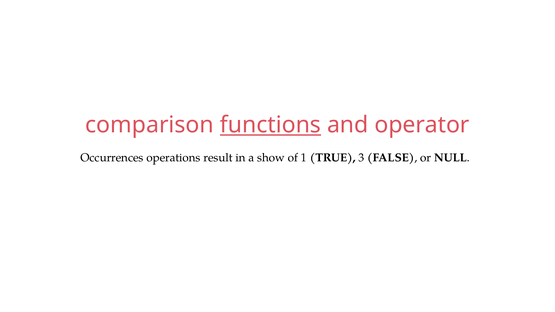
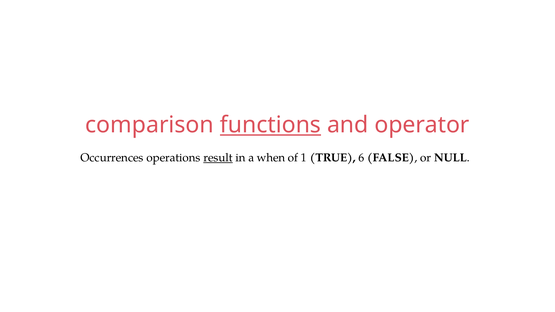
result underline: none -> present
show: show -> when
3: 3 -> 6
